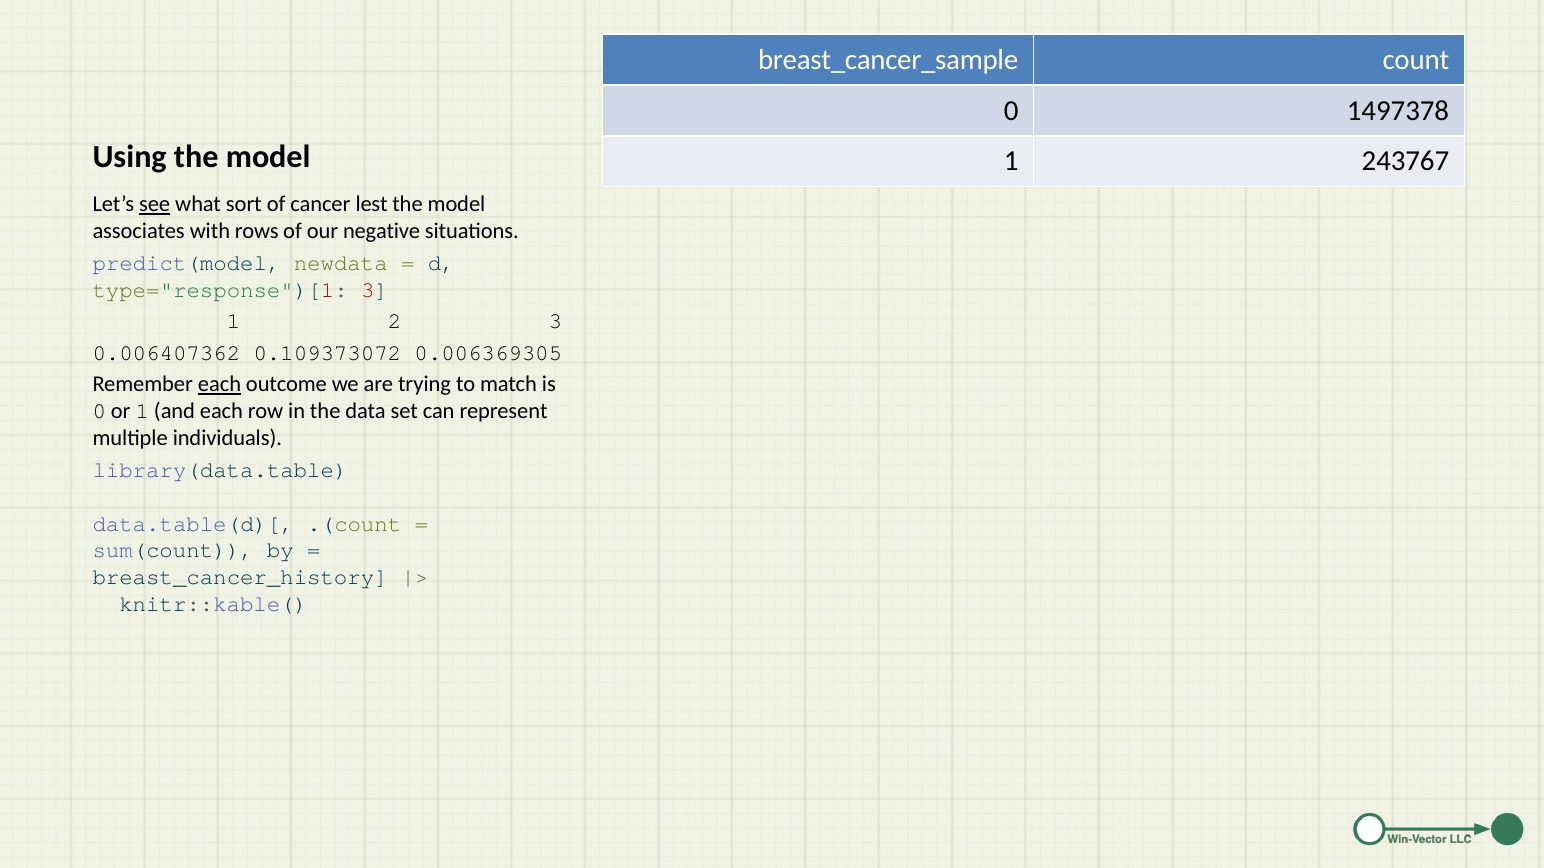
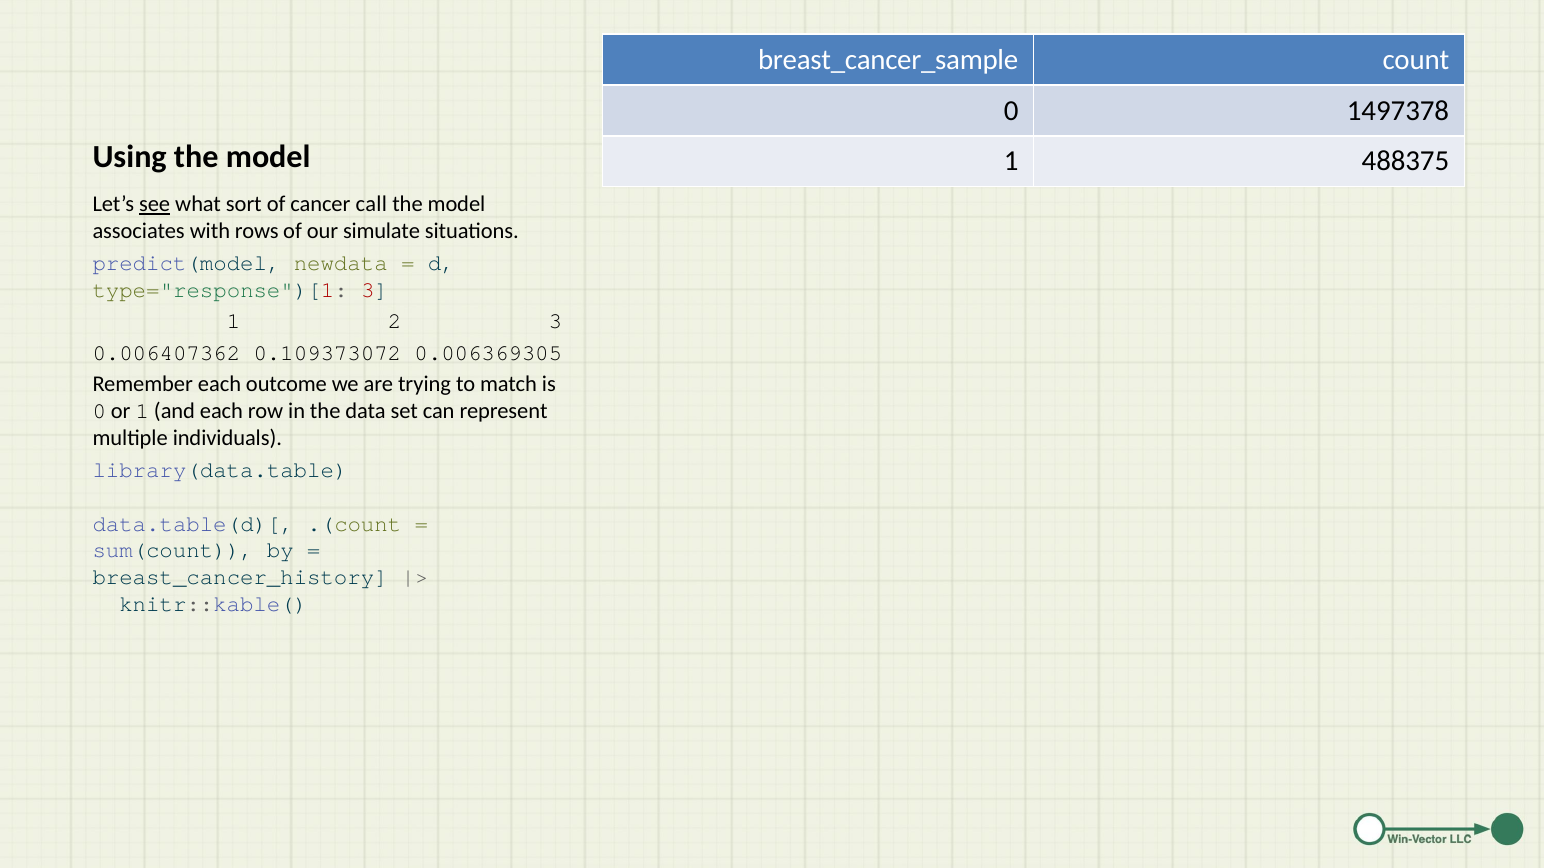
243767: 243767 -> 488375
lest: lest -> call
negative: negative -> simulate
each at (220, 384) underline: present -> none
